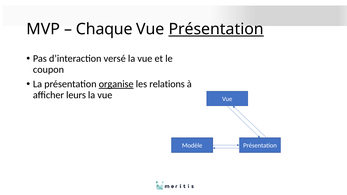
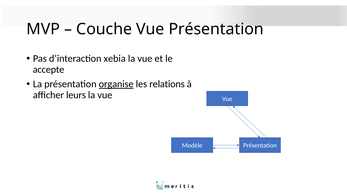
Chaque: Chaque -> Couche
Présentation at (216, 29) underline: present -> none
versé: versé -> xebia
coupon: coupon -> accepte
